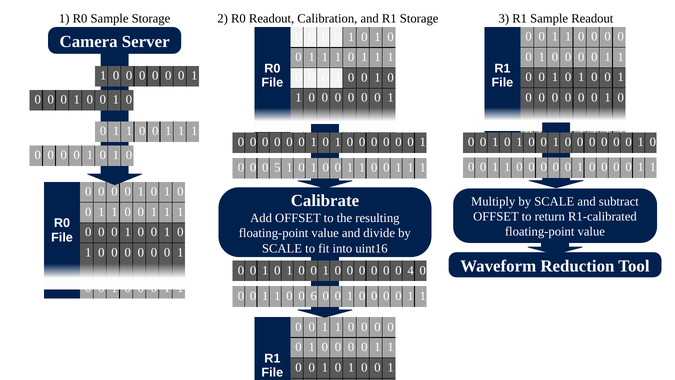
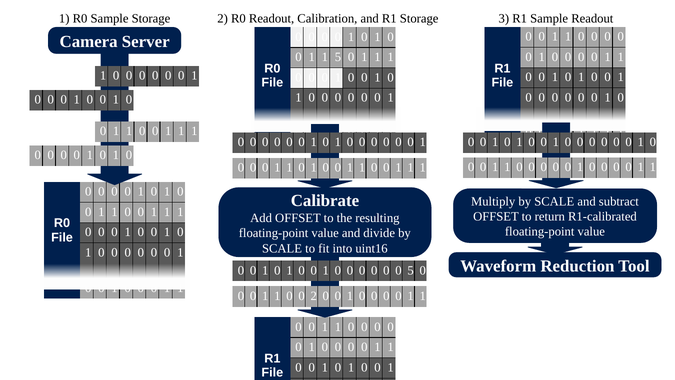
1 at (338, 57): 1 -> 5
5 at (277, 167): 5 -> 1
0 4: 4 -> 5
0 6: 6 -> 2
